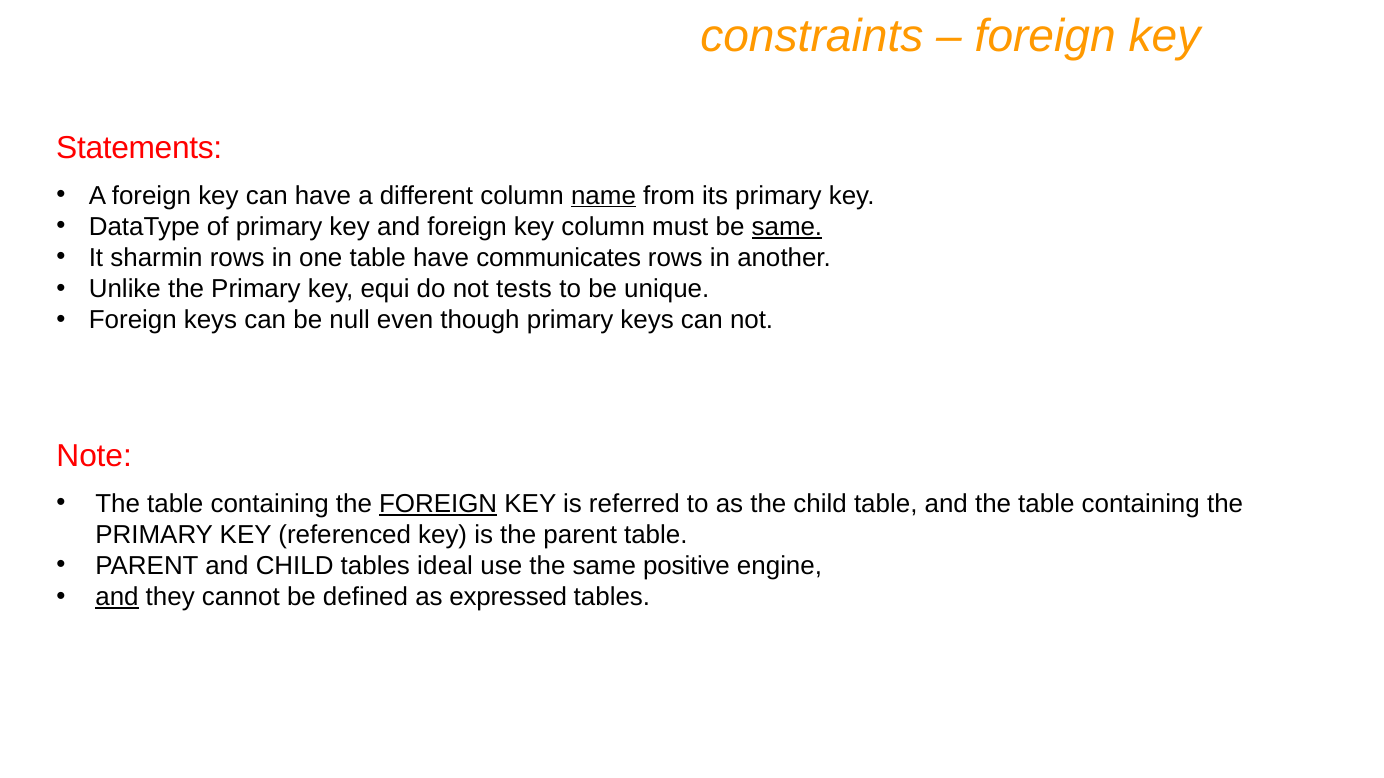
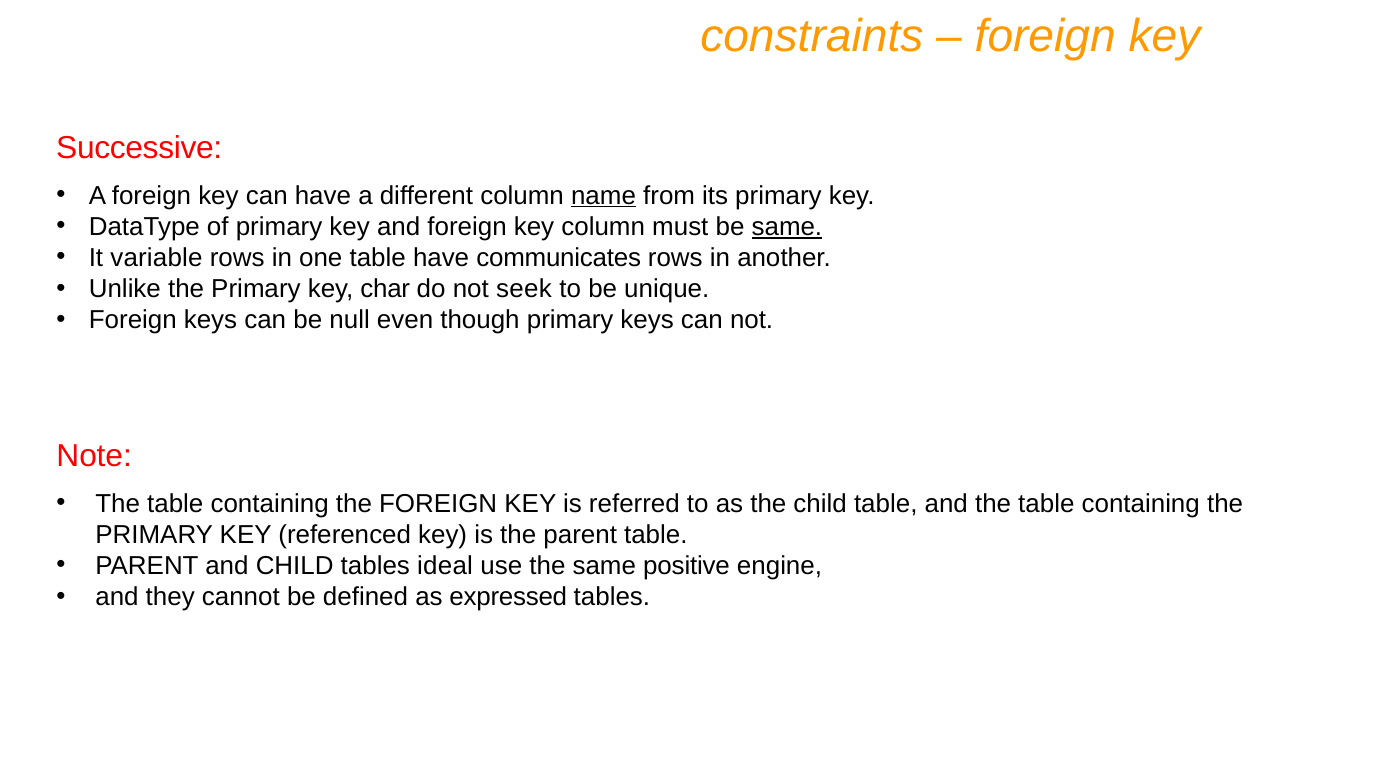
Statements: Statements -> Successive
sharmin: sharmin -> variable
equi: equi -> char
tests: tests -> seek
FOREIGN at (438, 504) underline: present -> none
and at (117, 597) underline: present -> none
